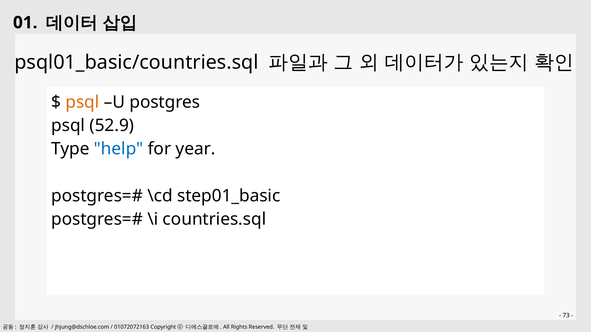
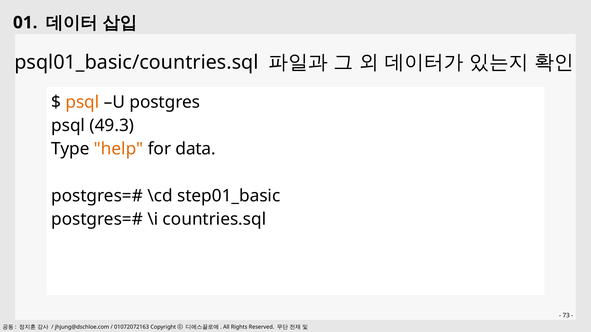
52.9: 52.9 -> 49.3
help colour: blue -> orange
year: year -> data
